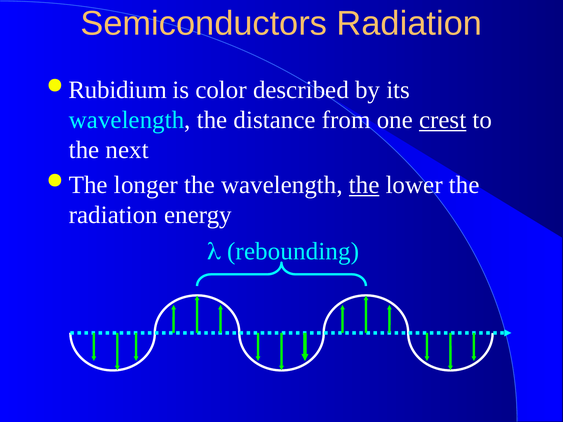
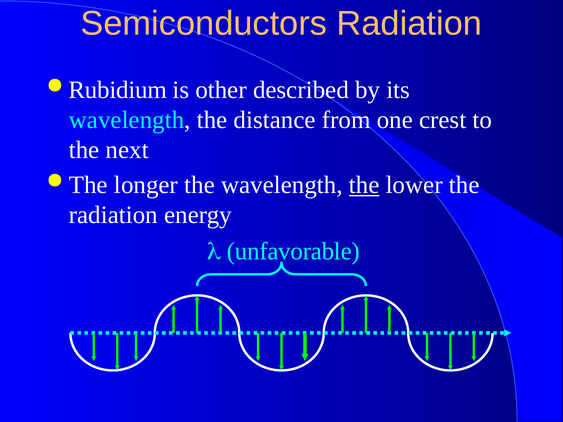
color: color -> other
crest underline: present -> none
rebounding: rebounding -> unfavorable
